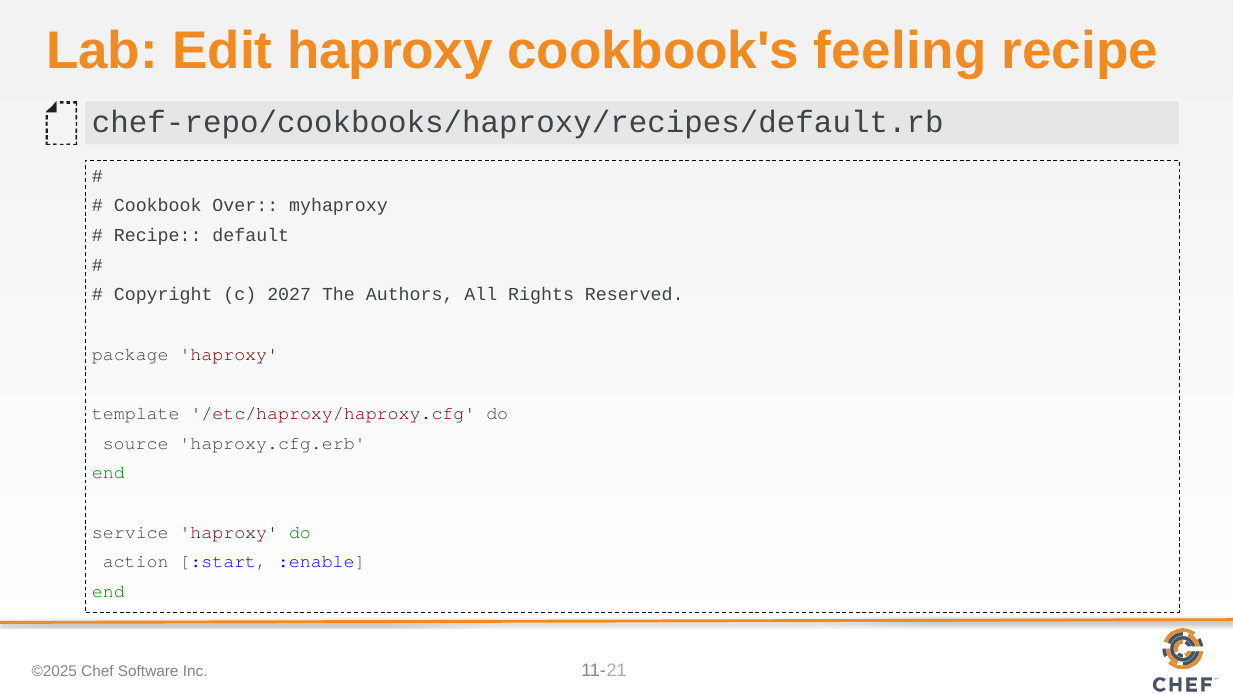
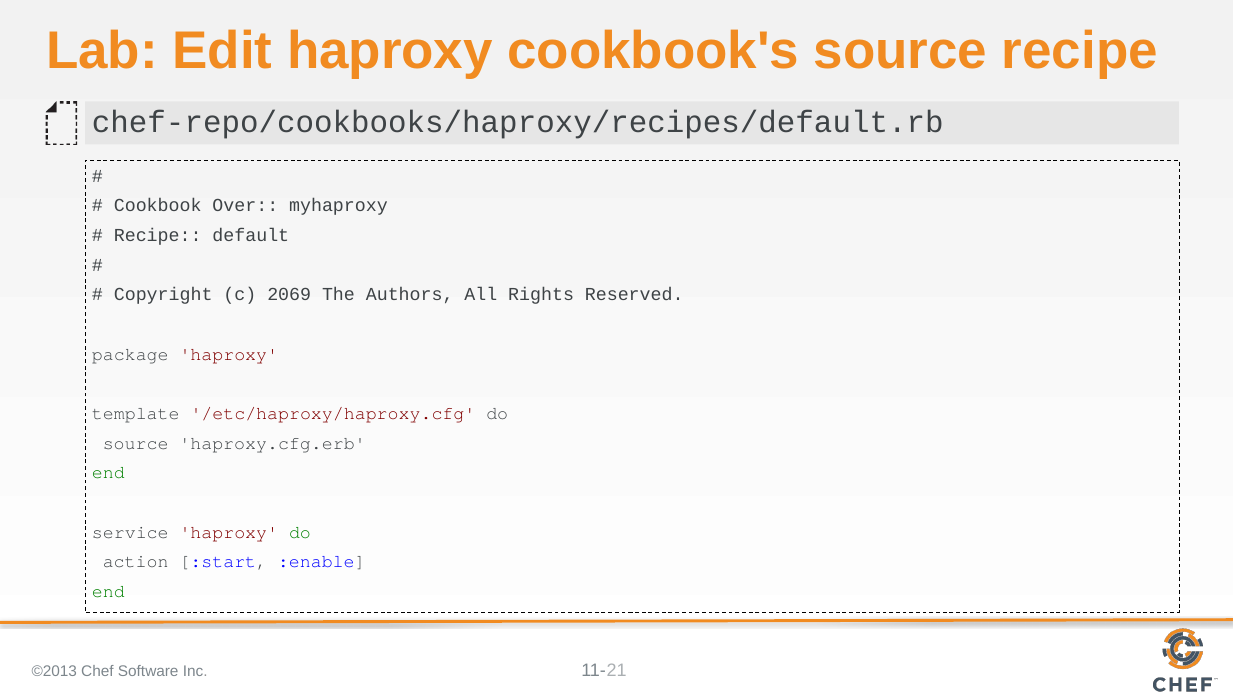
cookbook's feeling: feeling -> source
2027: 2027 -> 2069
©2025: ©2025 -> ©2013
